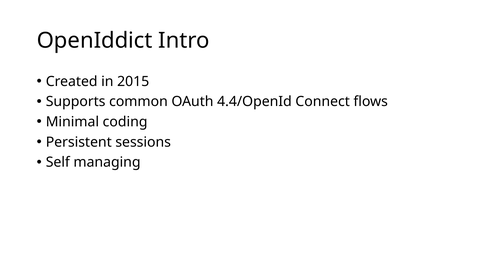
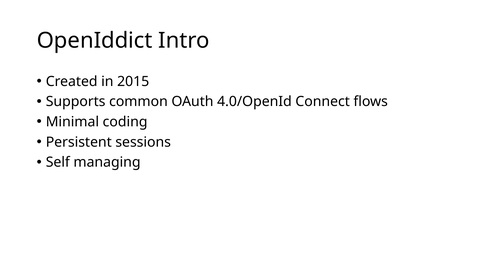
4.4/OpenId: 4.4/OpenId -> 4.0/OpenId
